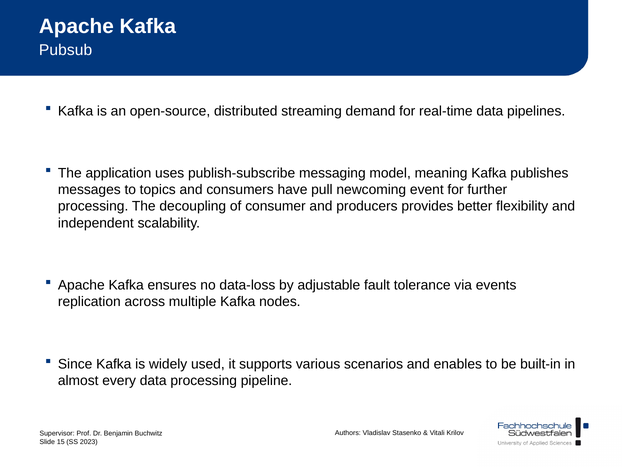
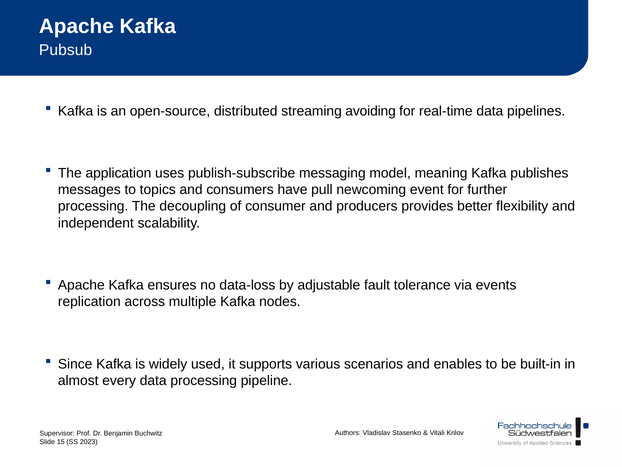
demand: demand -> avoiding
